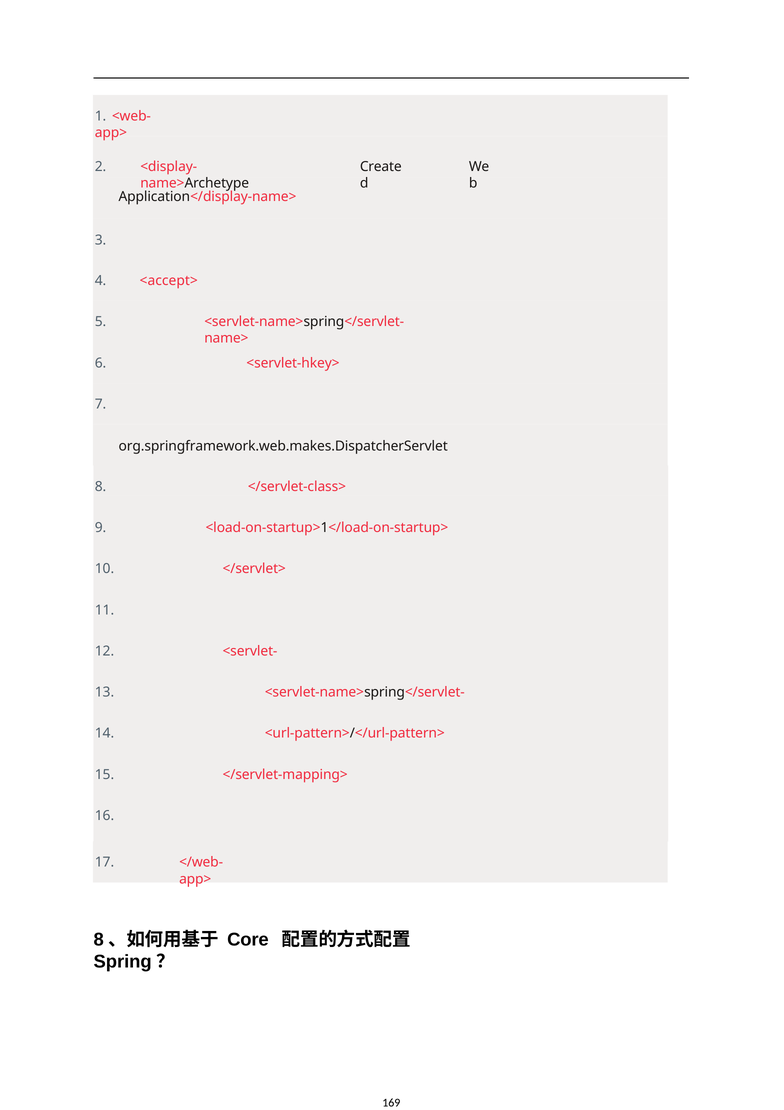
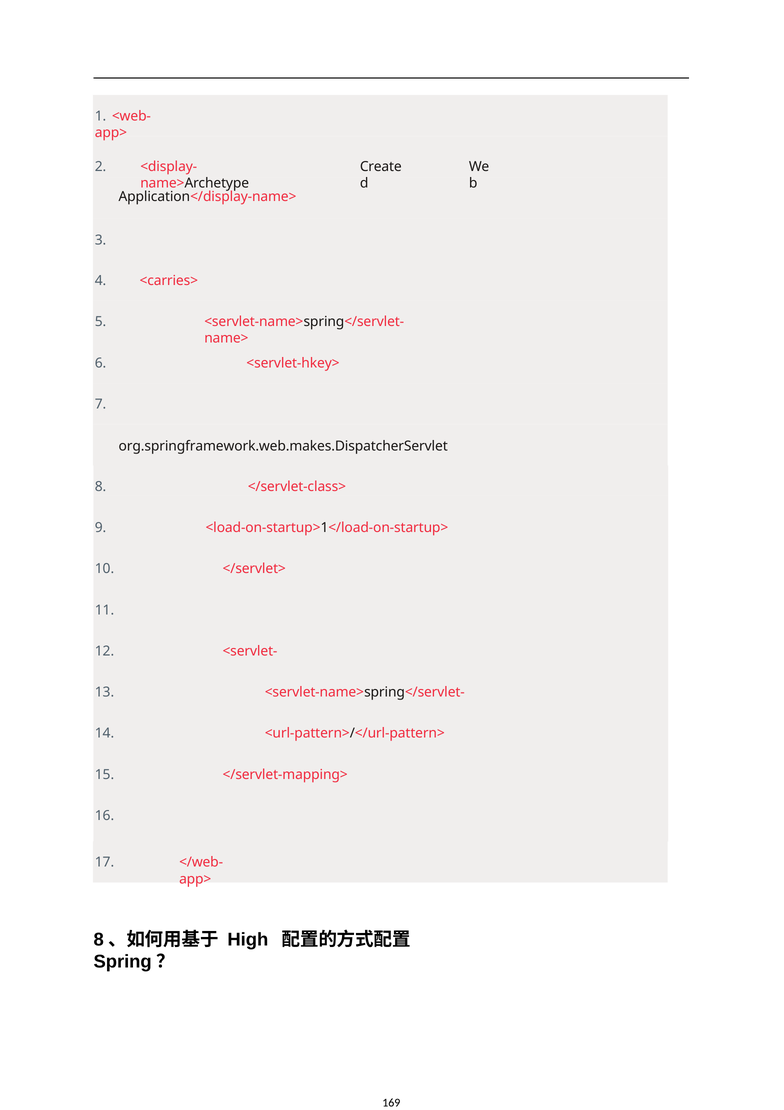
<accept>: <accept> -> <carries>
Core: Core -> High
